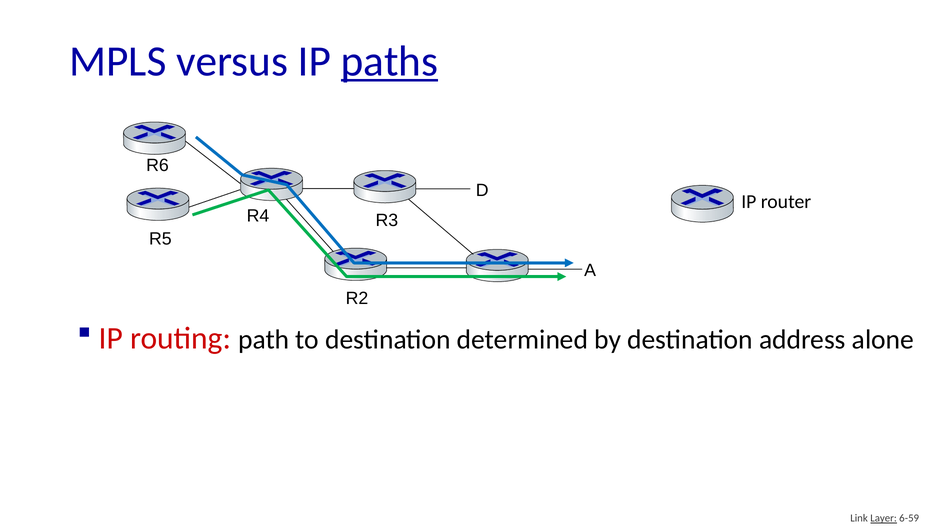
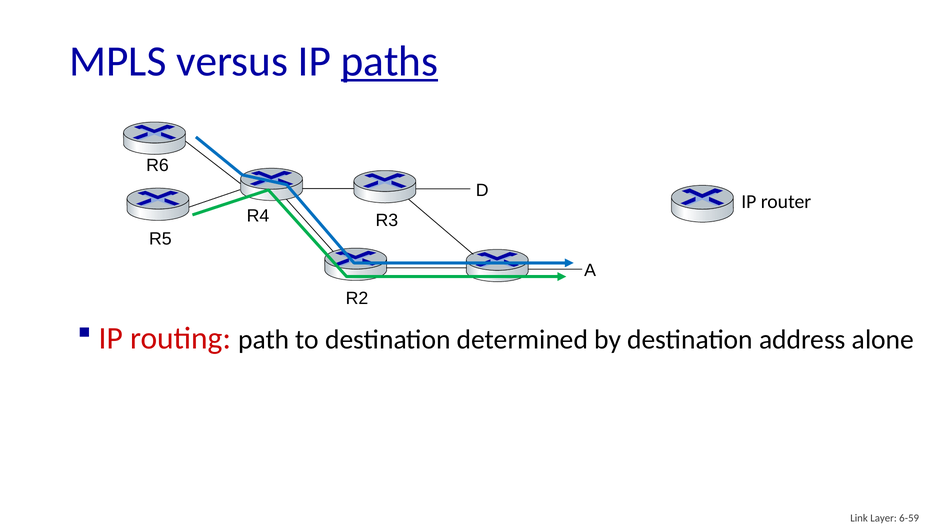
Layer underline: present -> none
